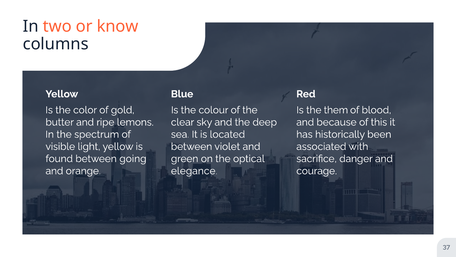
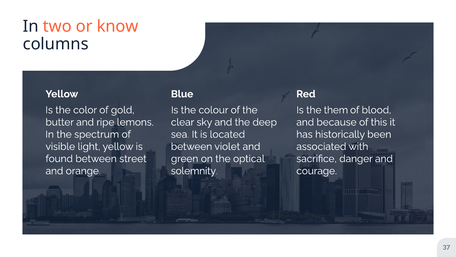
going: going -> street
elegance: elegance -> solemnity
